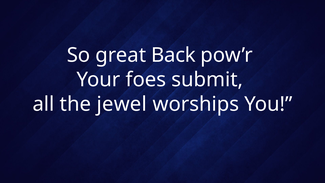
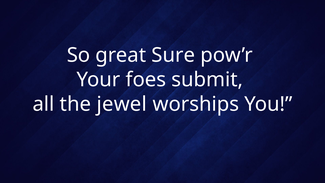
Back: Back -> Sure
